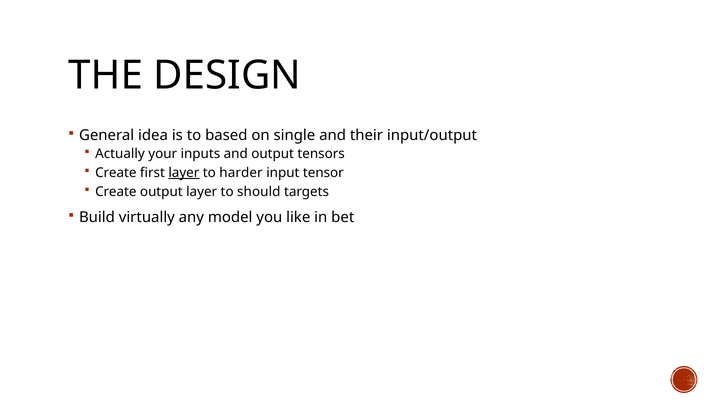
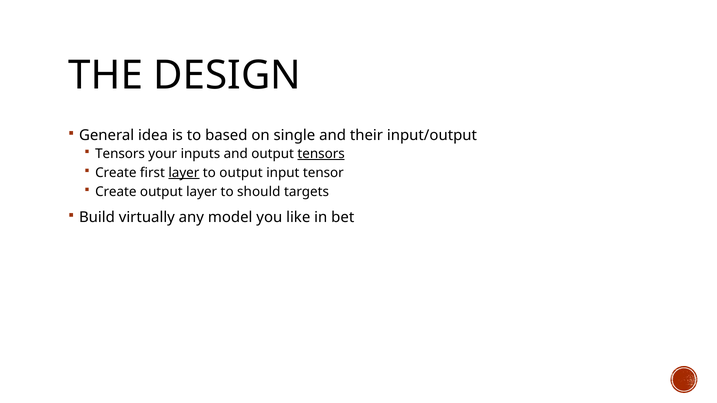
Actually at (120, 154): Actually -> Tensors
tensors at (321, 154) underline: none -> present
to harder: harder -> output
